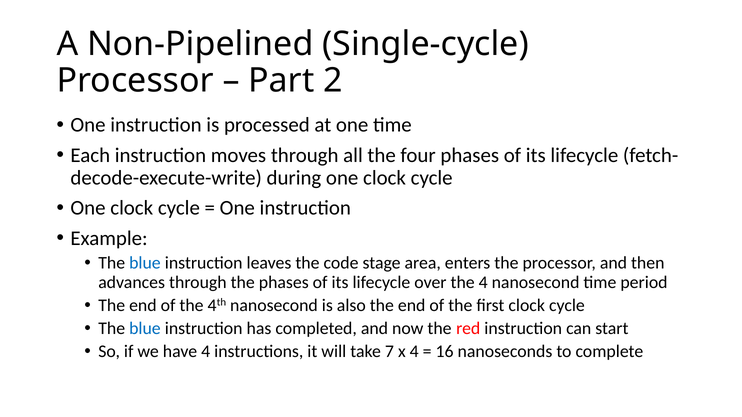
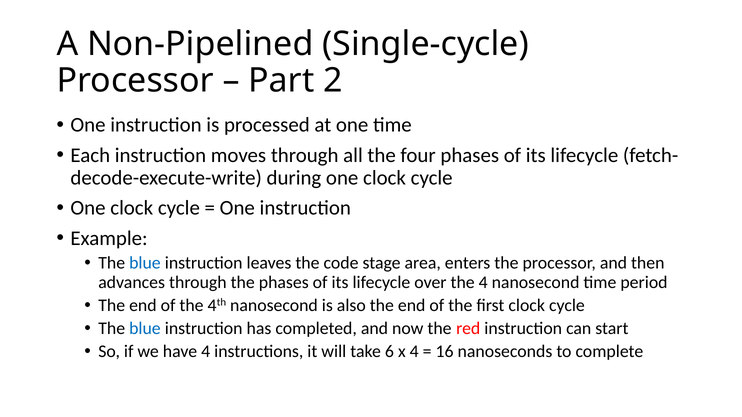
7: 7 -> 6
